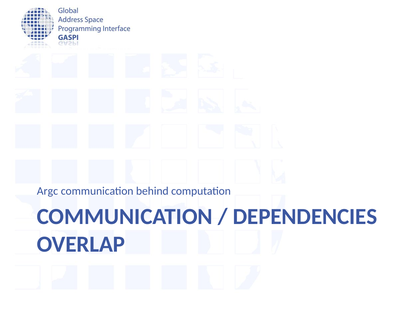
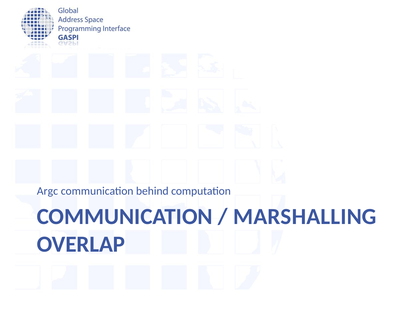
DEPENDENCIES: DEPENDENCIES -> MARSHALLING
